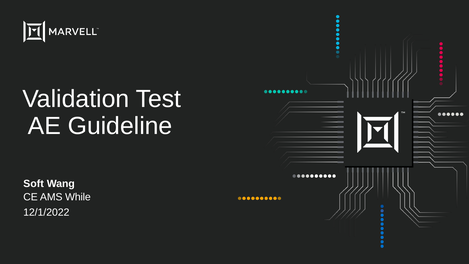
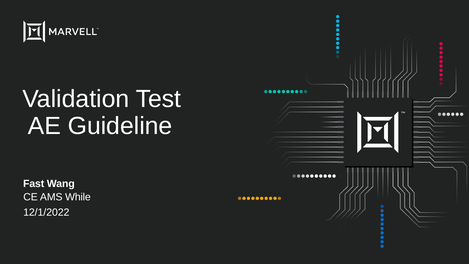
Soft: Soft -> Fast
